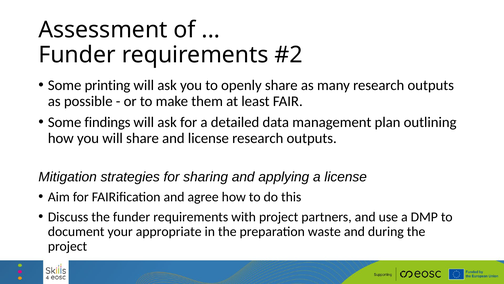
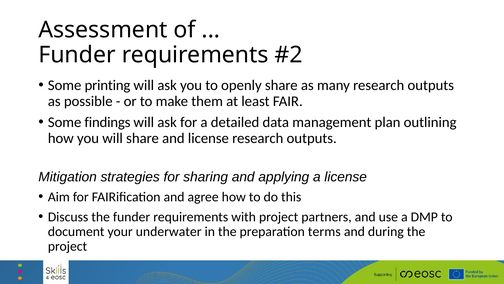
appropriate: appropriate -> underwater
waste: waste -> terms
